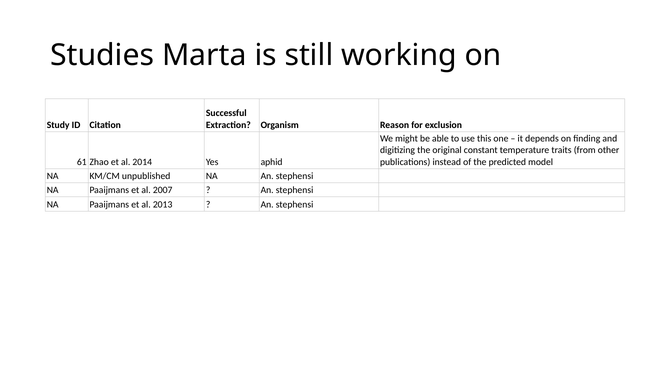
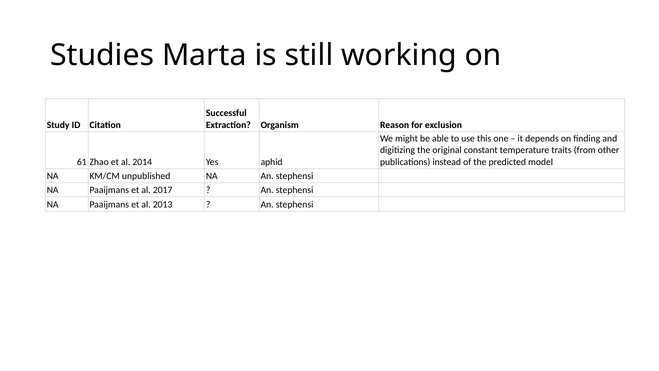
2007: 2007 -> 2017
